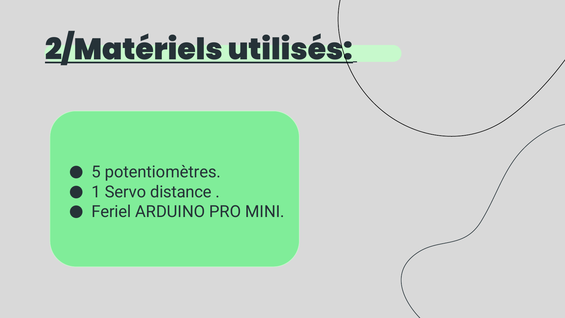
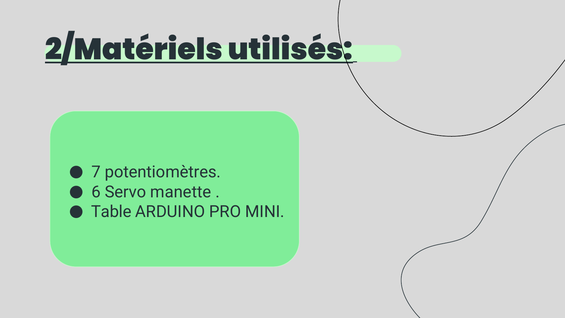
5: 5 -> 7
1: 1 -> 6
distance: distance -> manette
Feriel: Feriel -> Table
